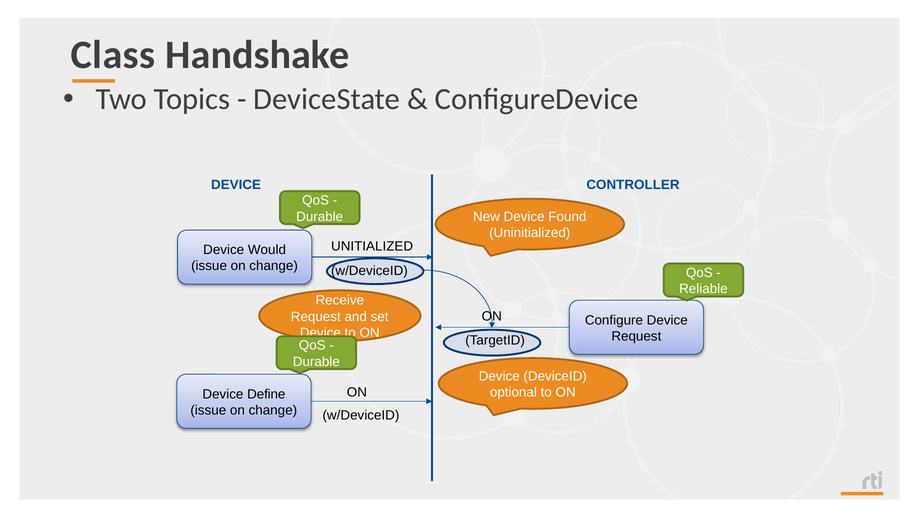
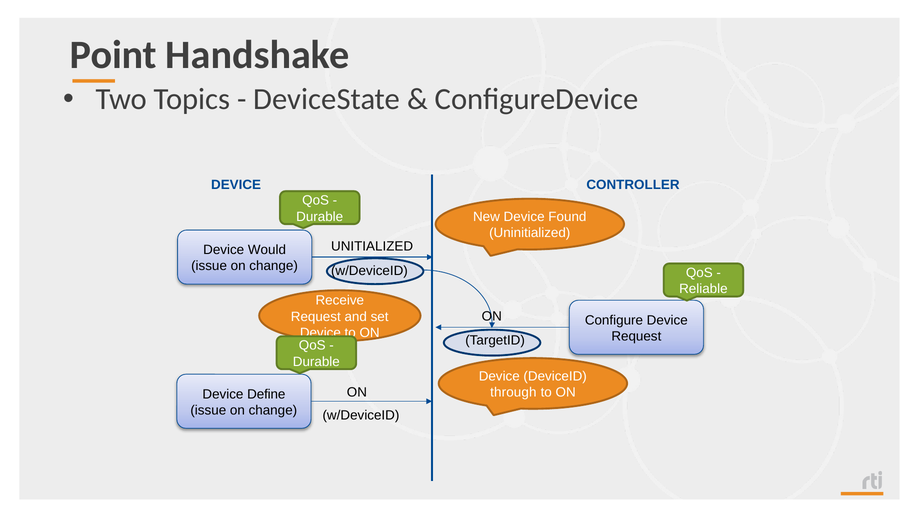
Class: Class -> Point
optional: optional -> through
